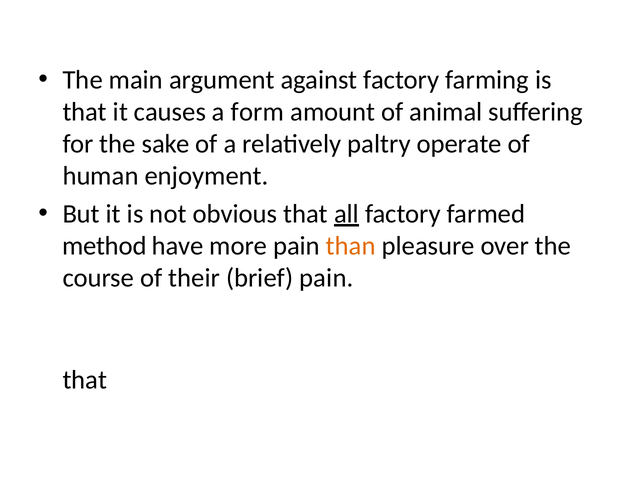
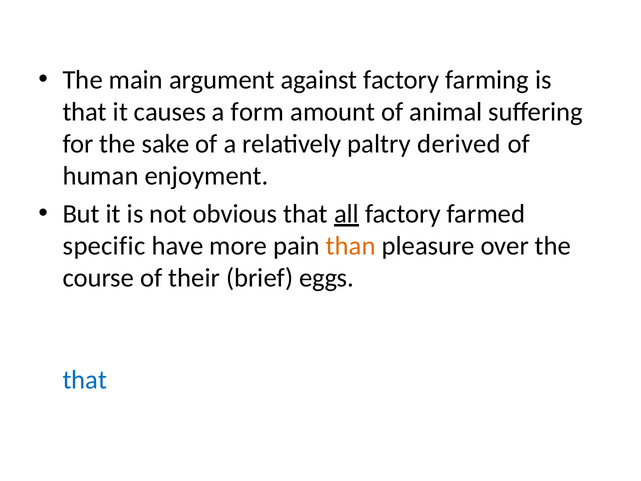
paltry operate: operate -> derived
method at (104, 246): method -> specific
brief pain: pain -> eggs
that at (85, 380) colour: black -> blue
